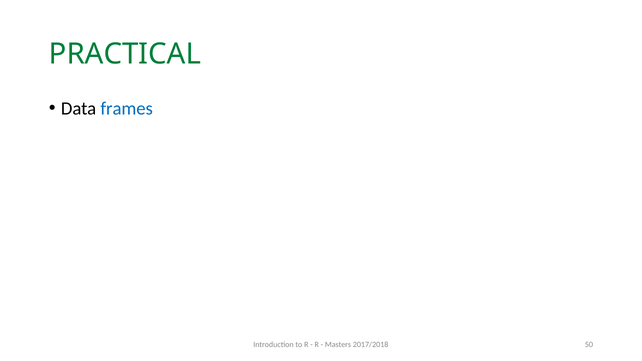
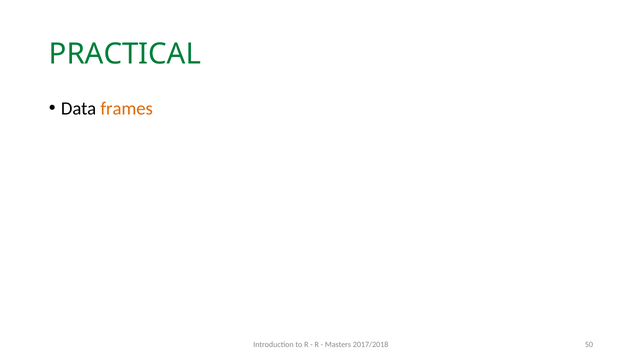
frames colour: blue -> orange
